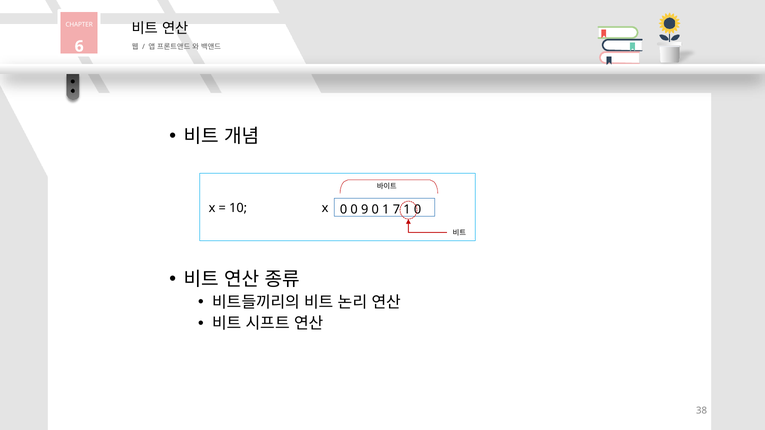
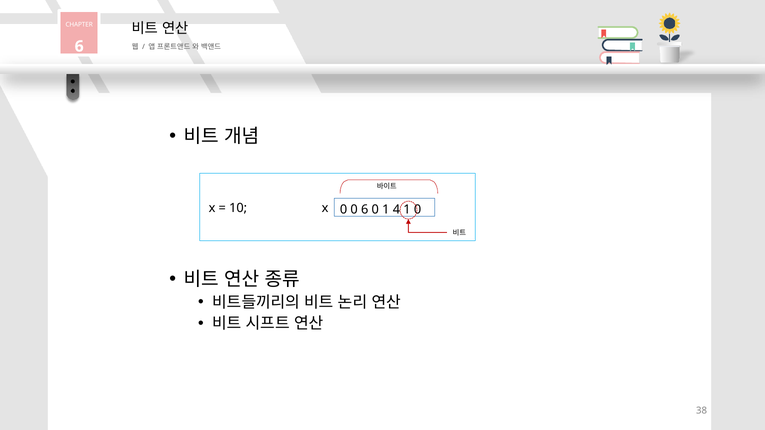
0 9: 9 -> 6
7: 7 -> 4
